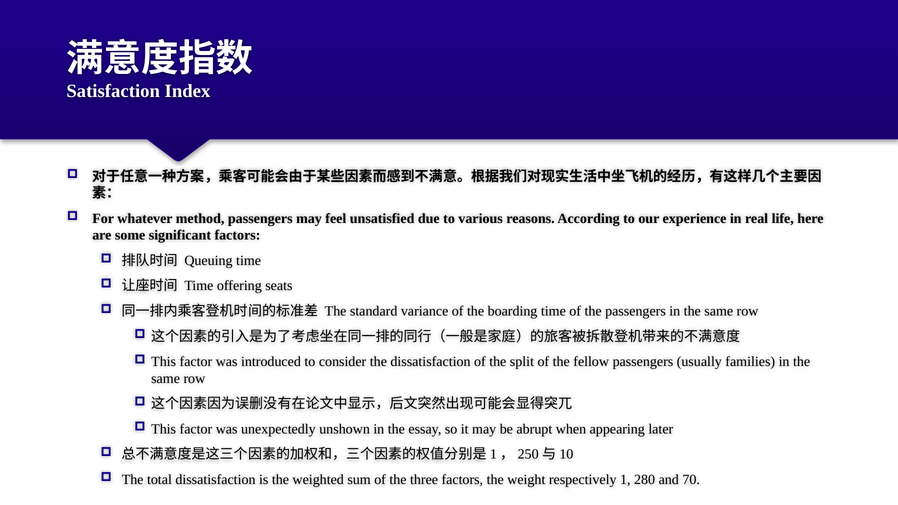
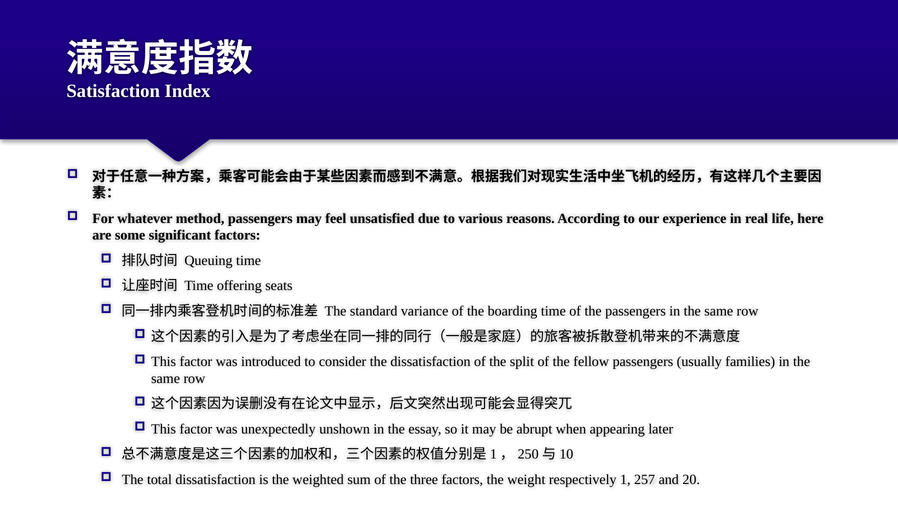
280: 280 -> 257
70: 70 -> 20
